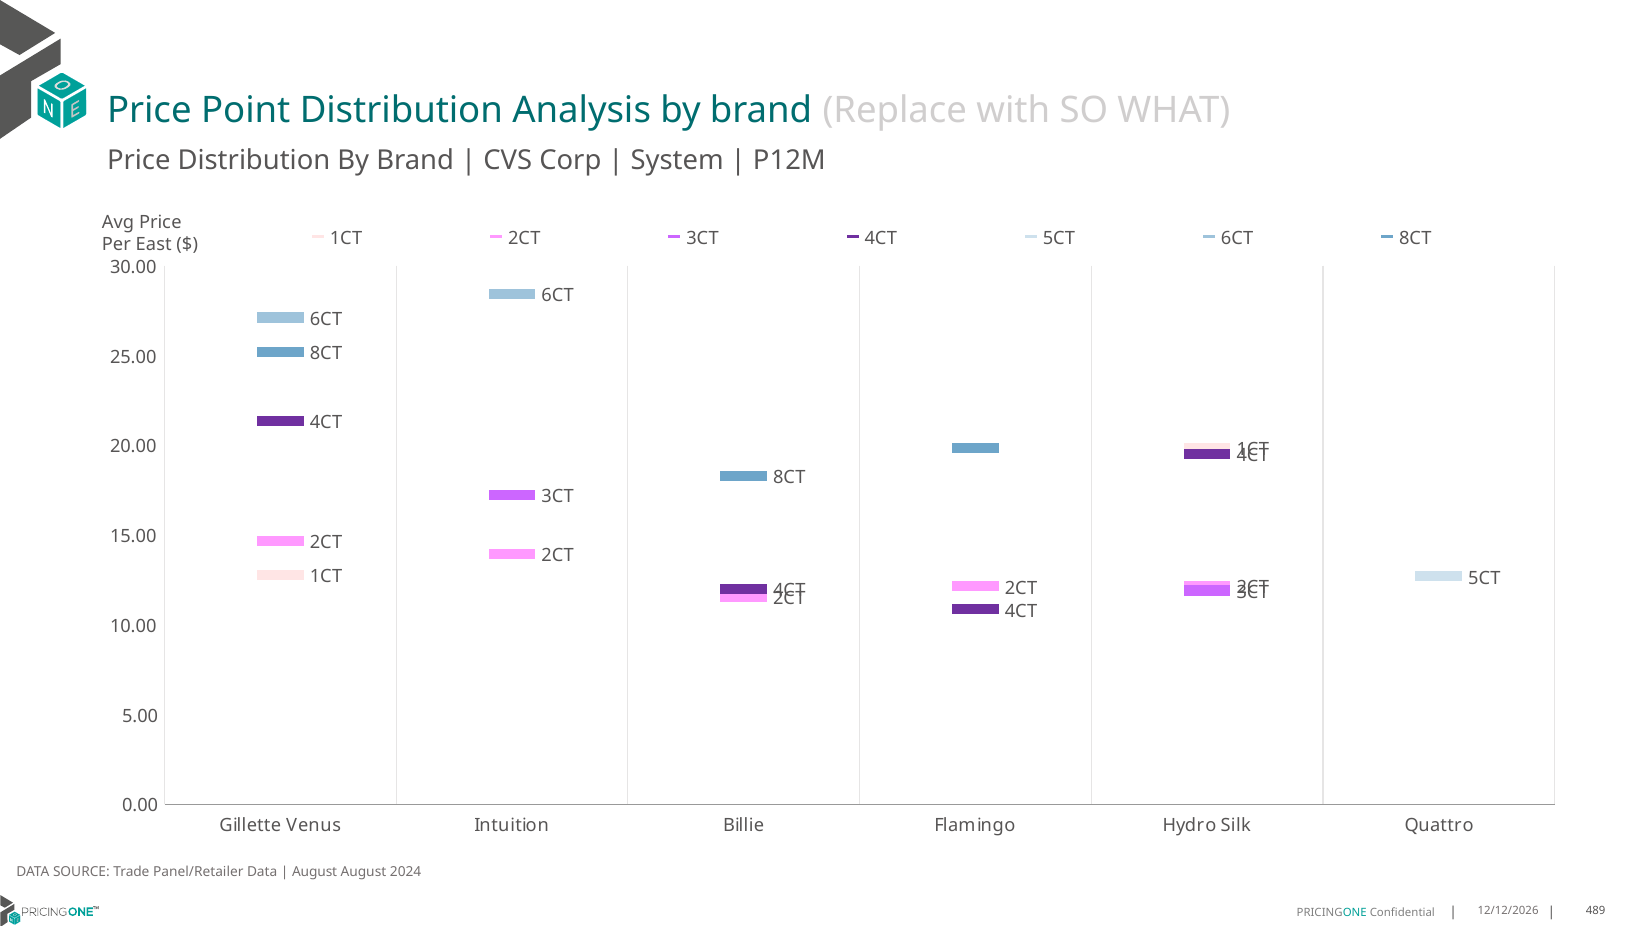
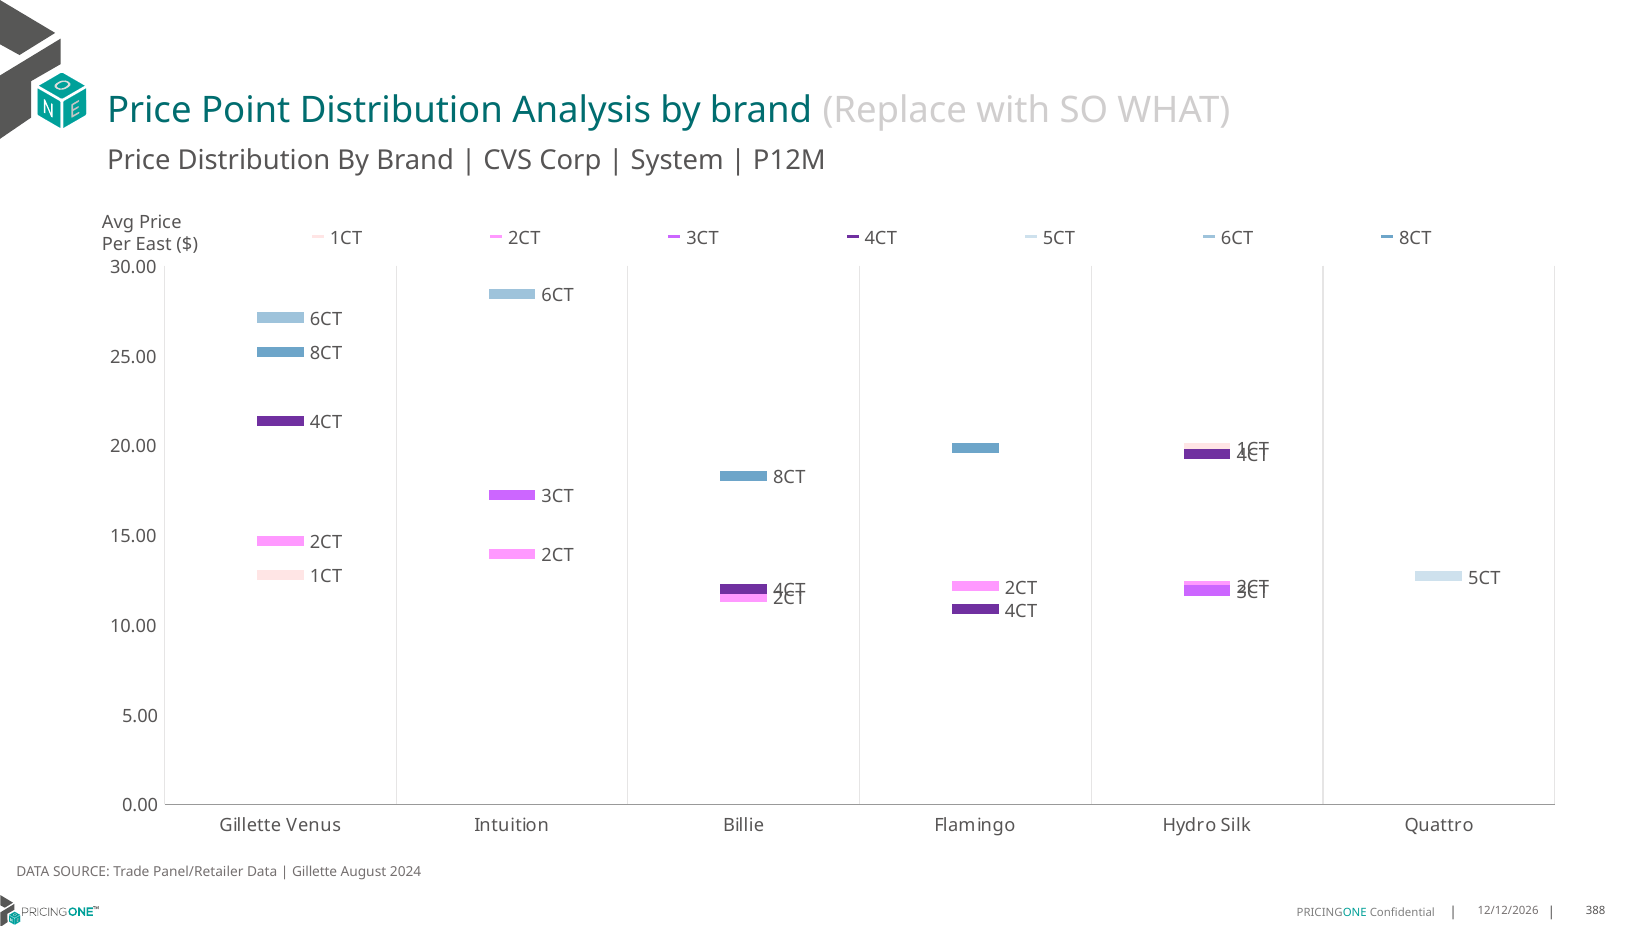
August at (315, 872): August -> Gillette
489: 489 -> 388
